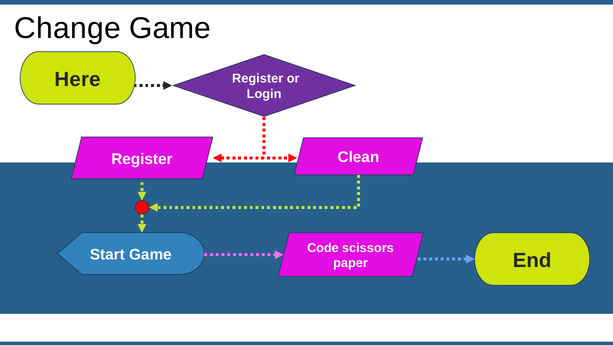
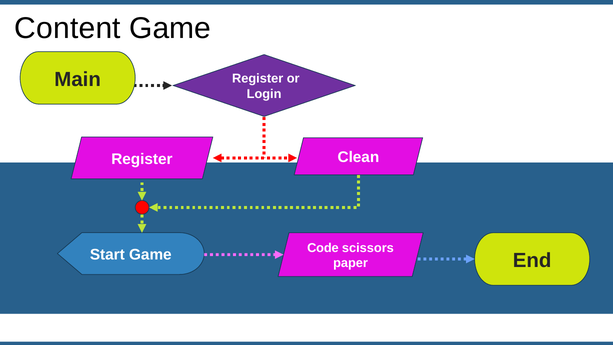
Change: Change -> Content
Here: Here -> Main
